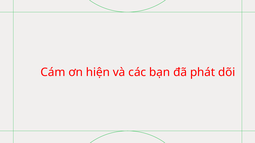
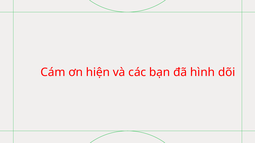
phát: phát -> hình
